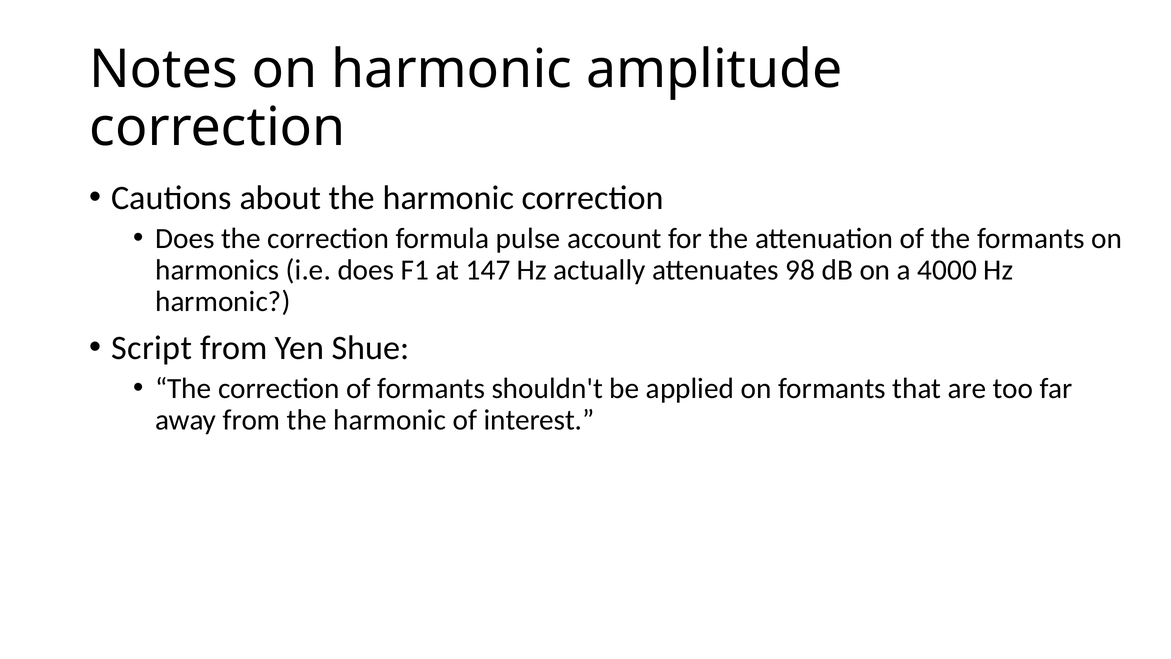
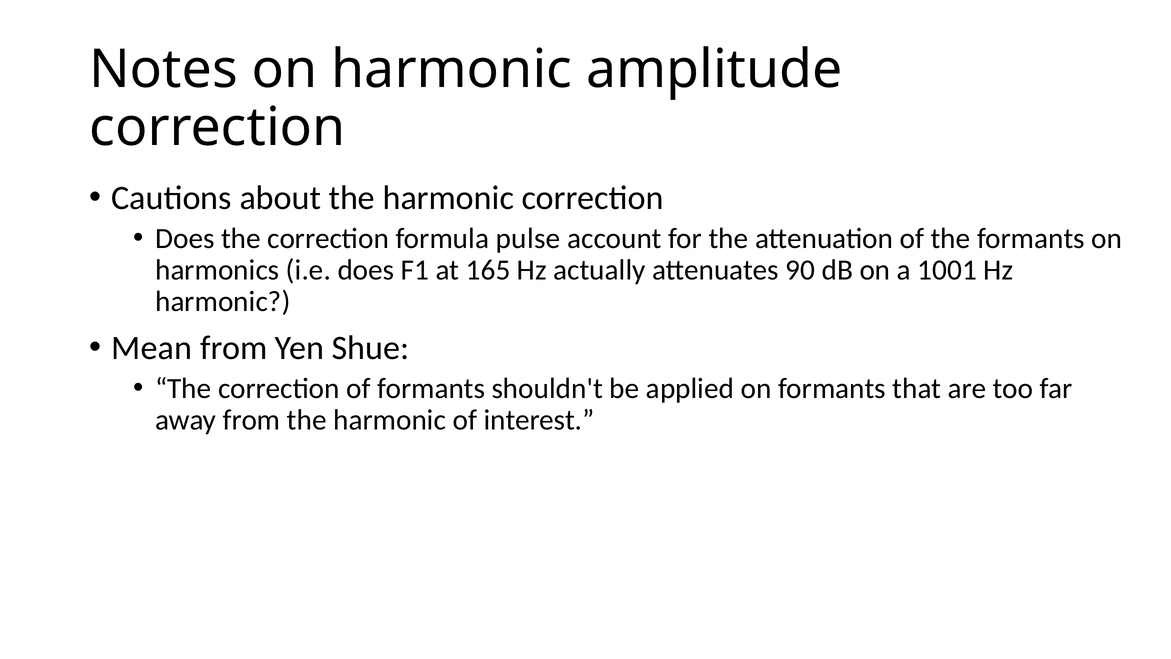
147: 147 -> 165
98: 98 -> 90
4000: 4000 -> 1001
Script: Script -> Mean
